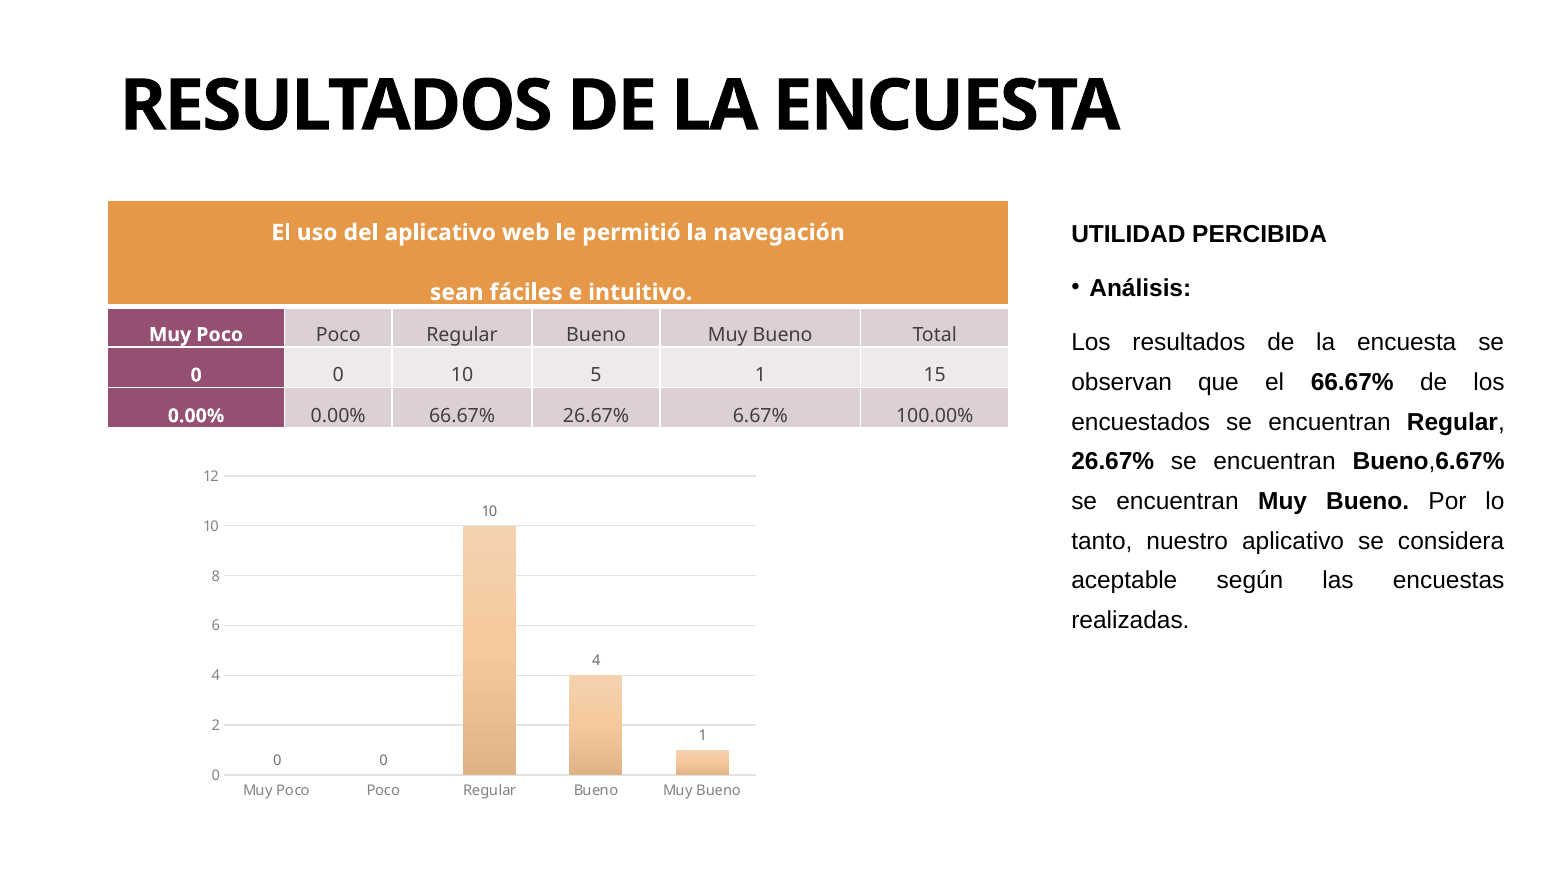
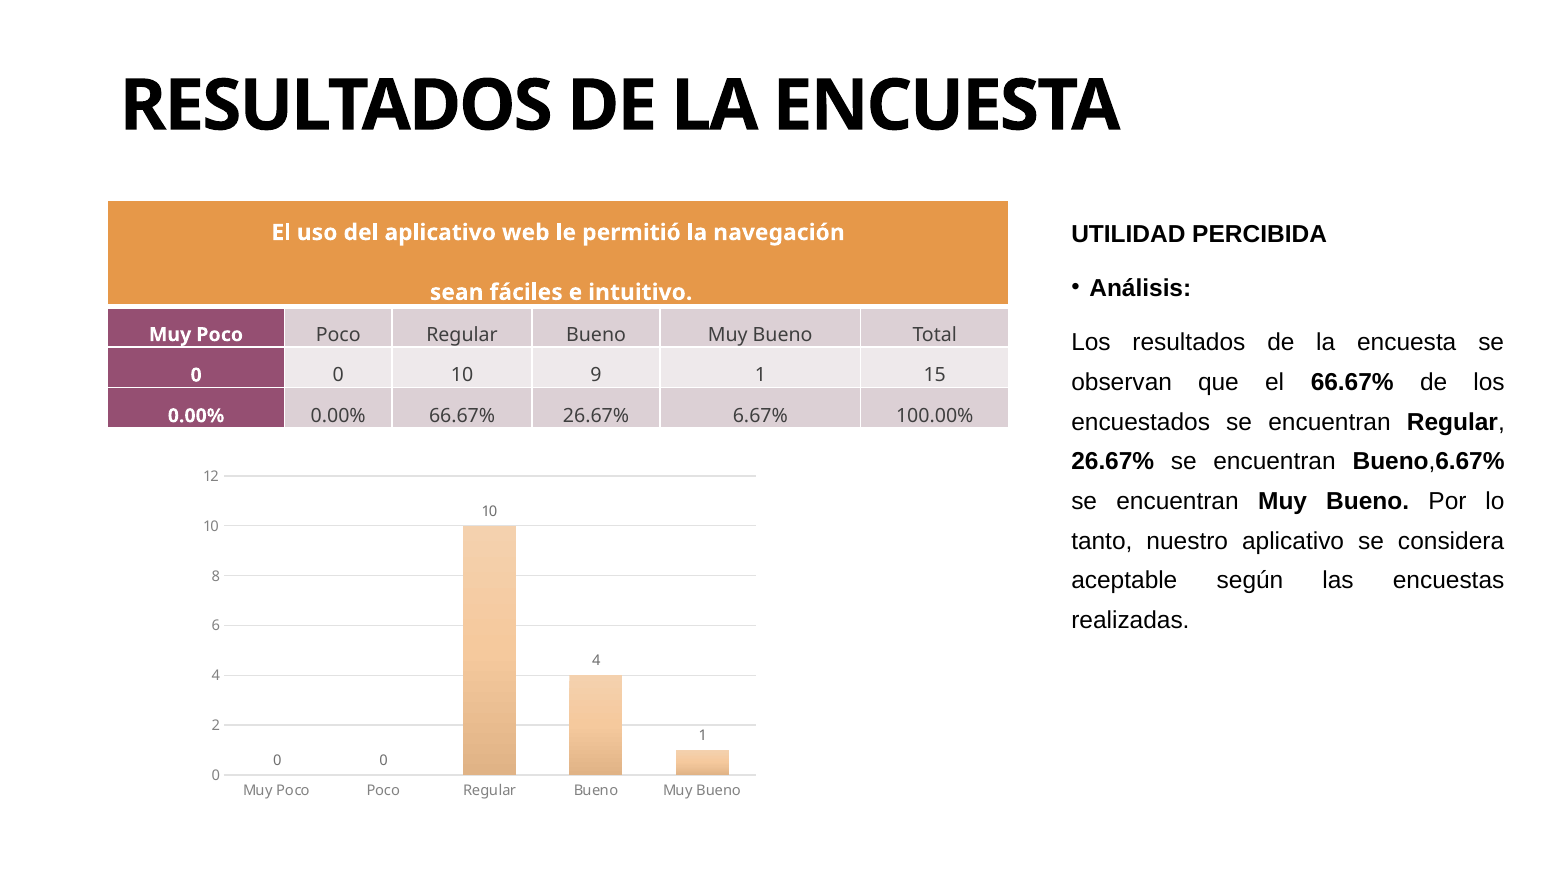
5: 5 -> 9
